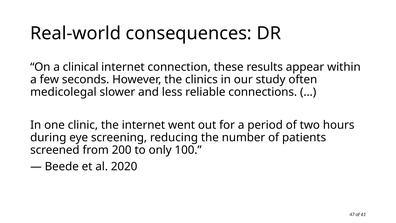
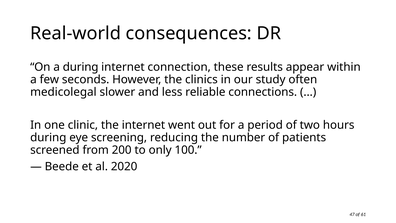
a clinical: clinical -> during
